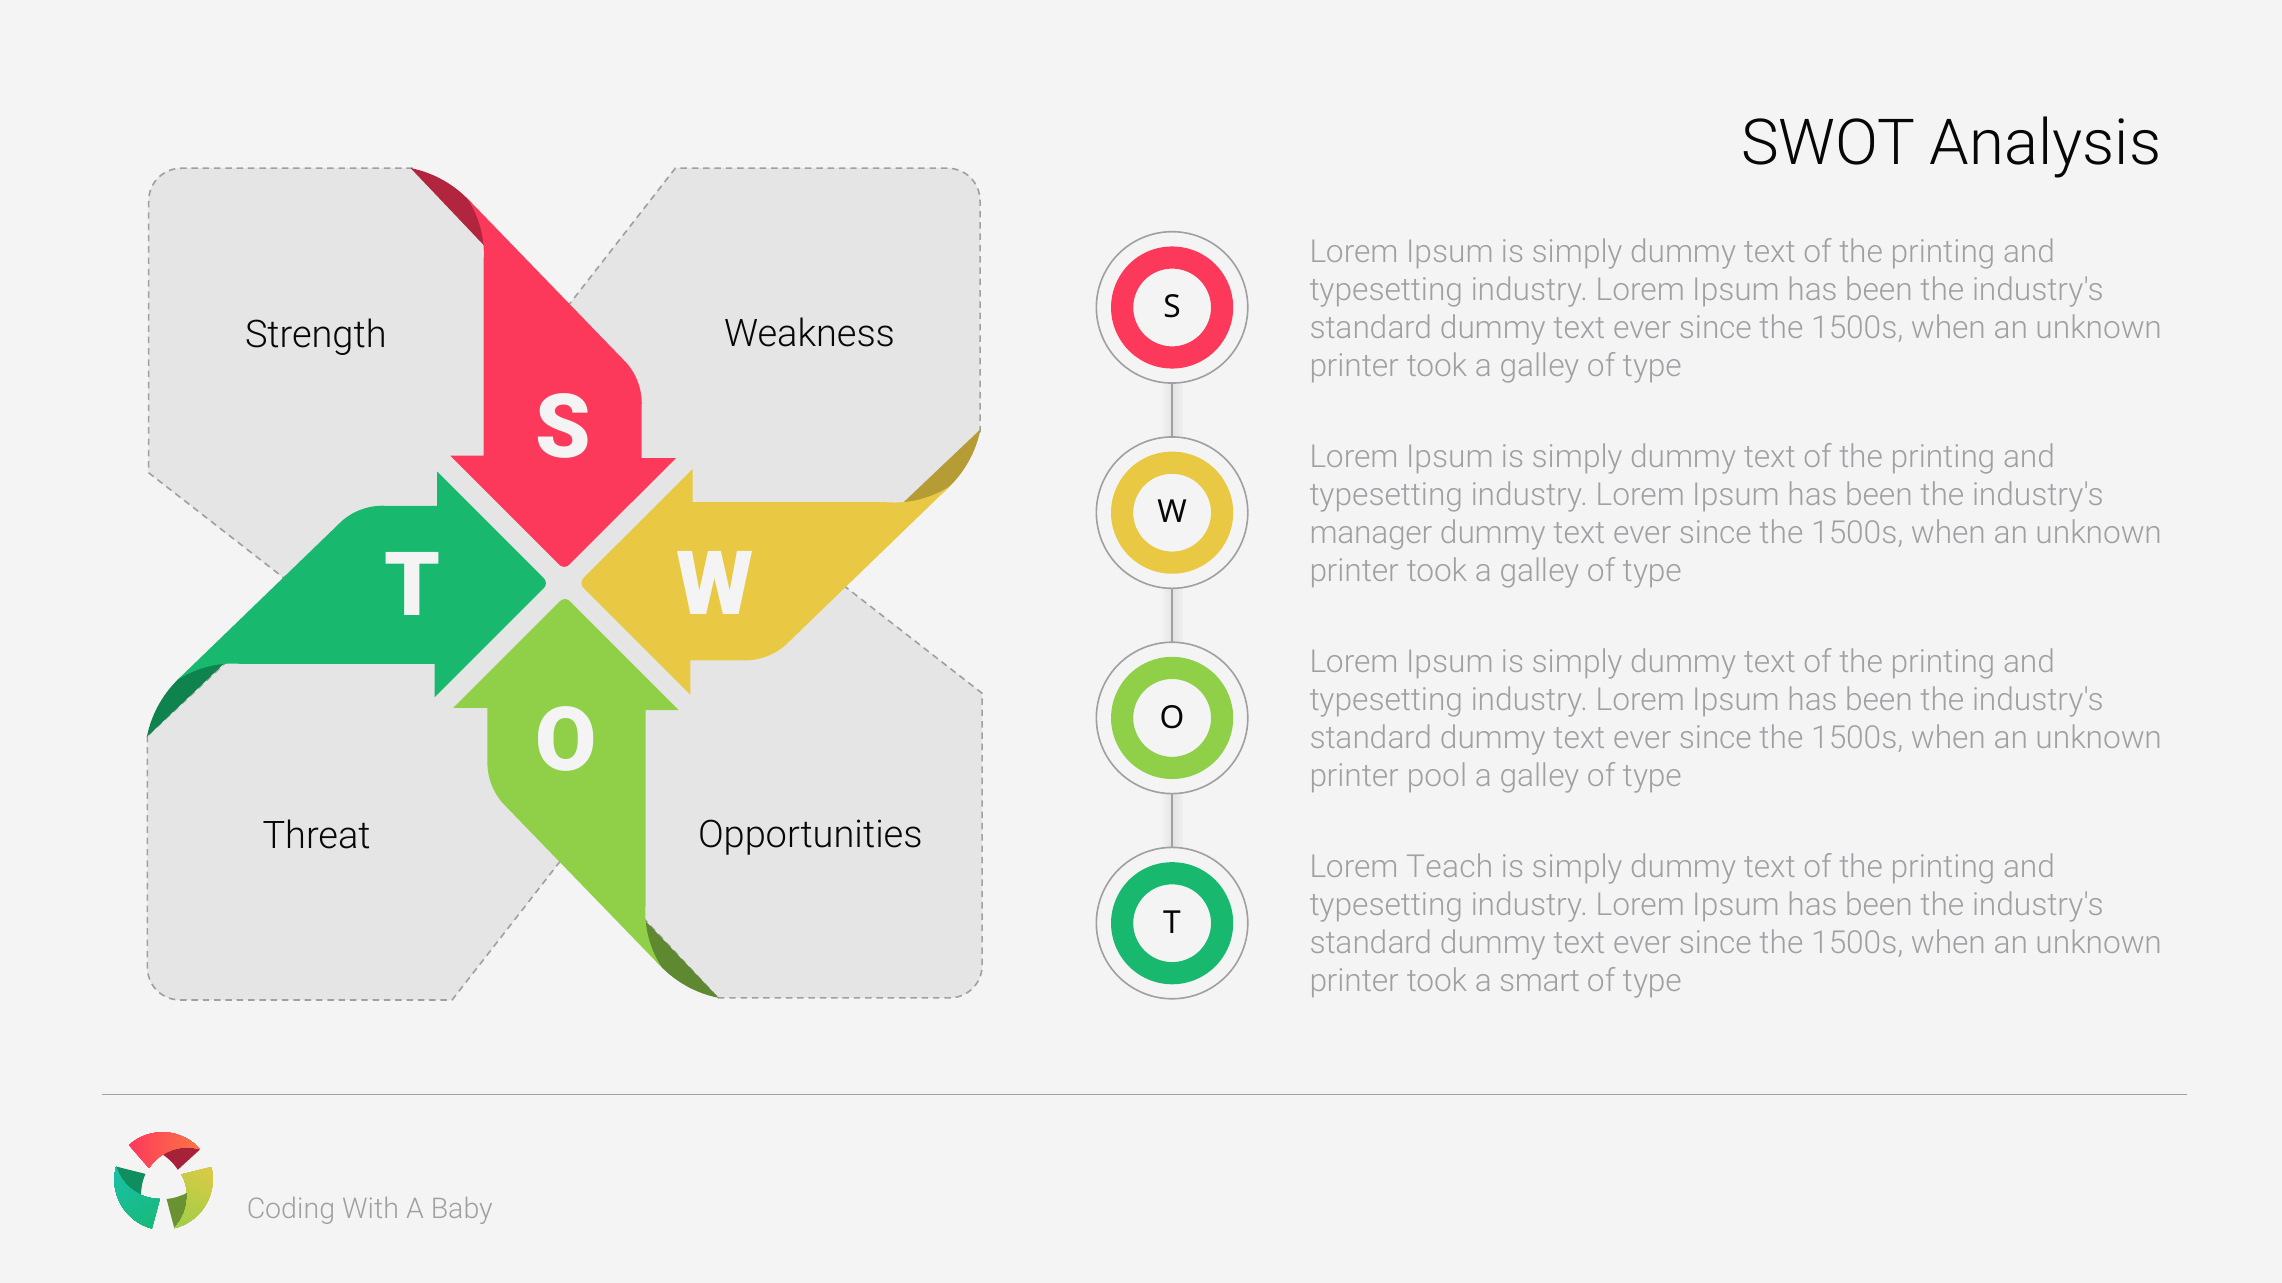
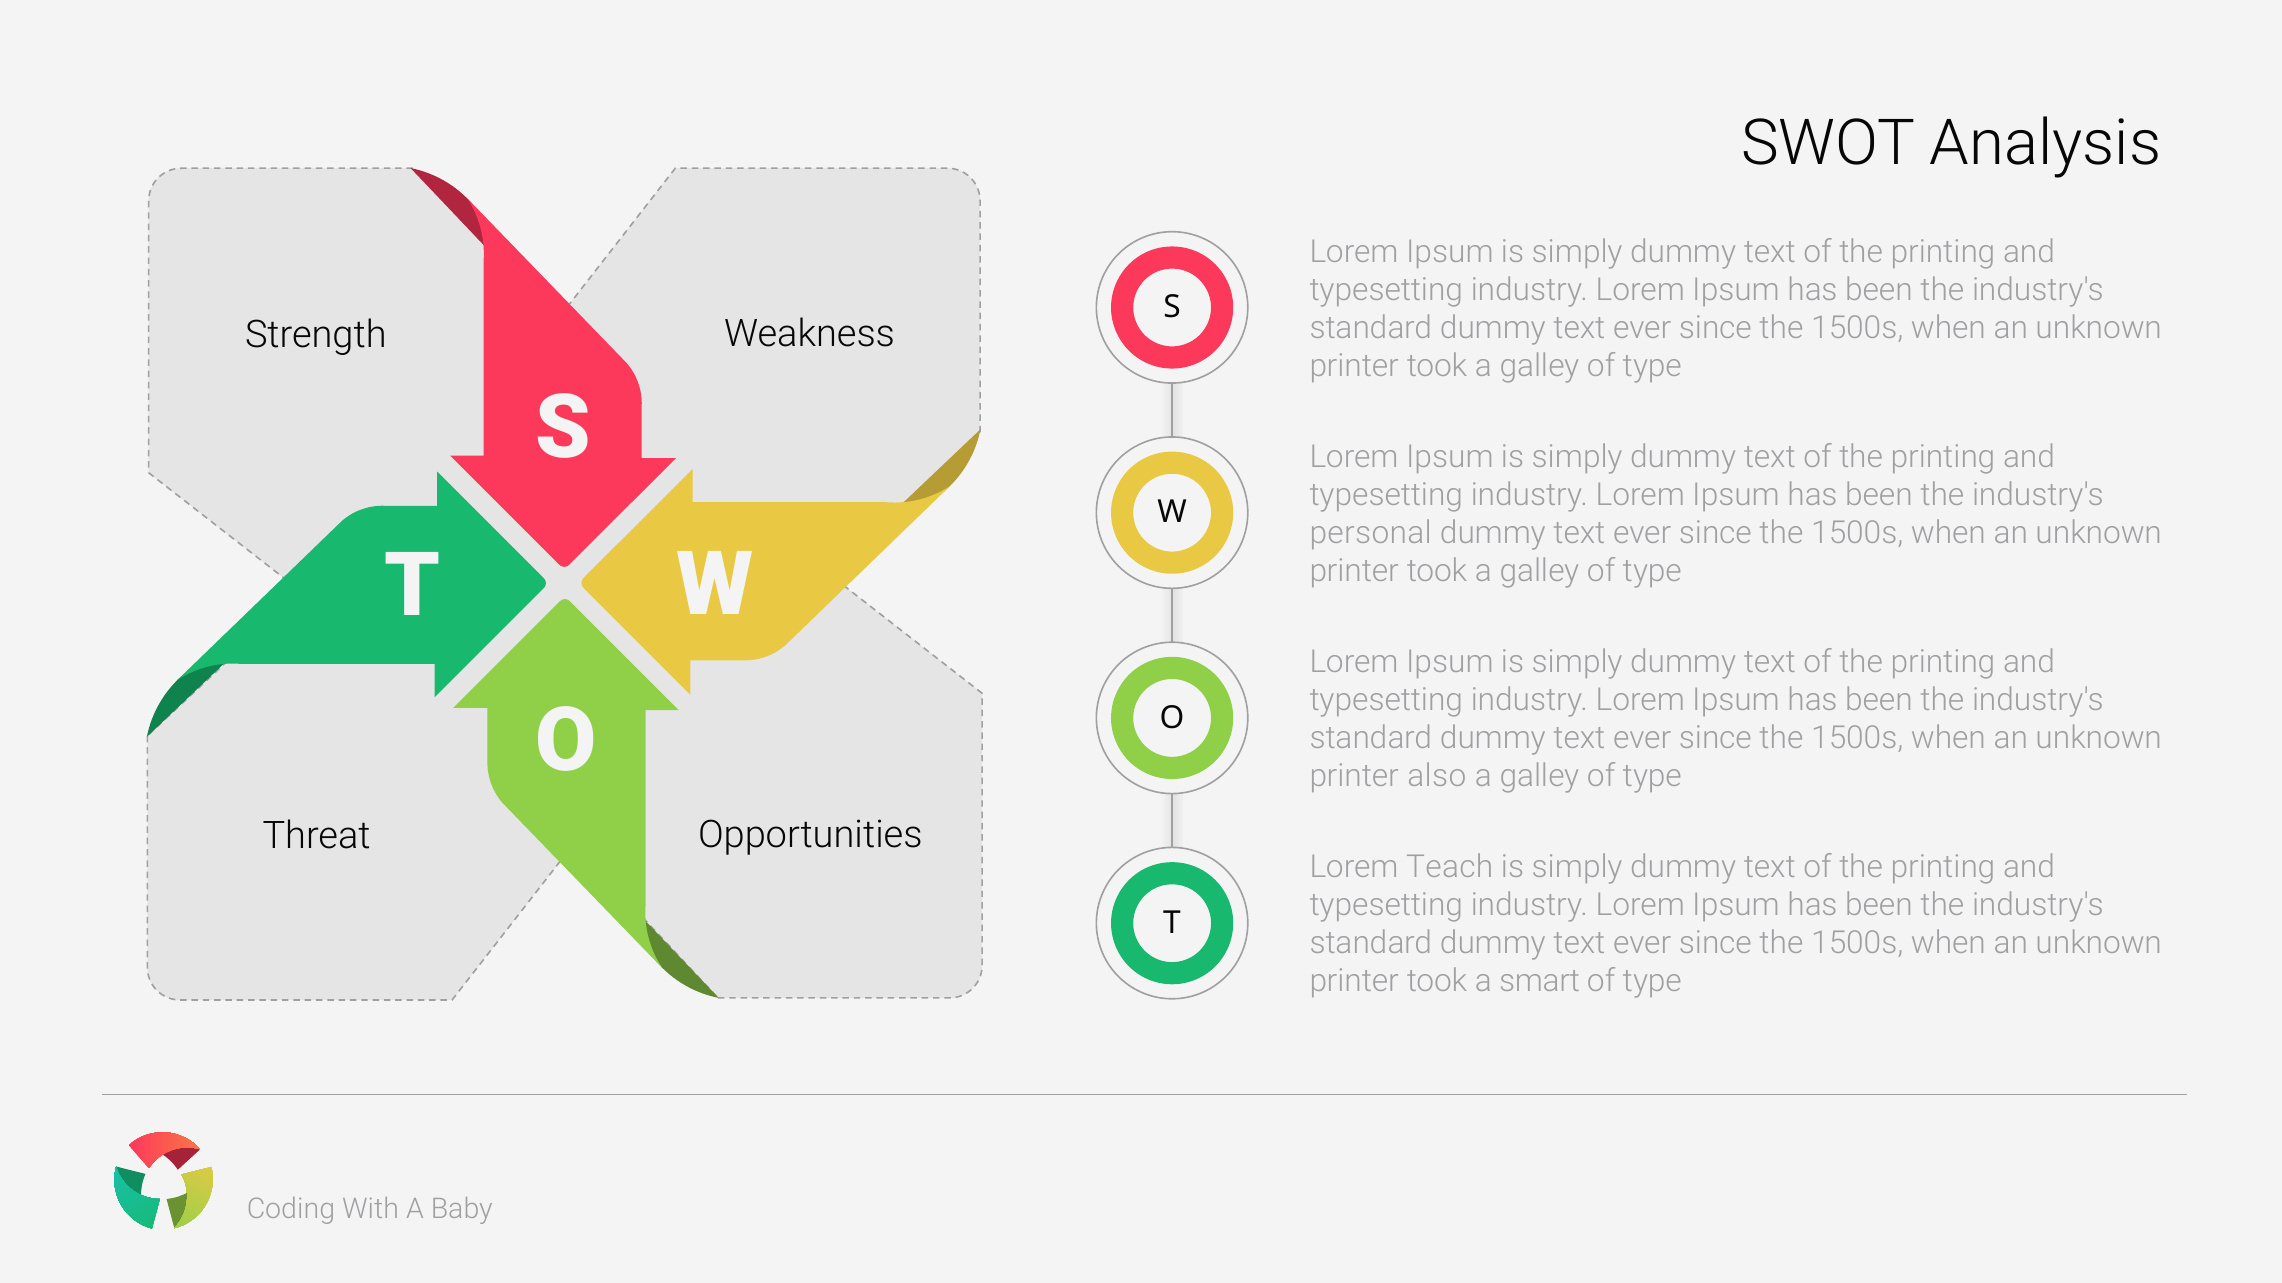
manager: manager -> personal
pool: pool -> also
